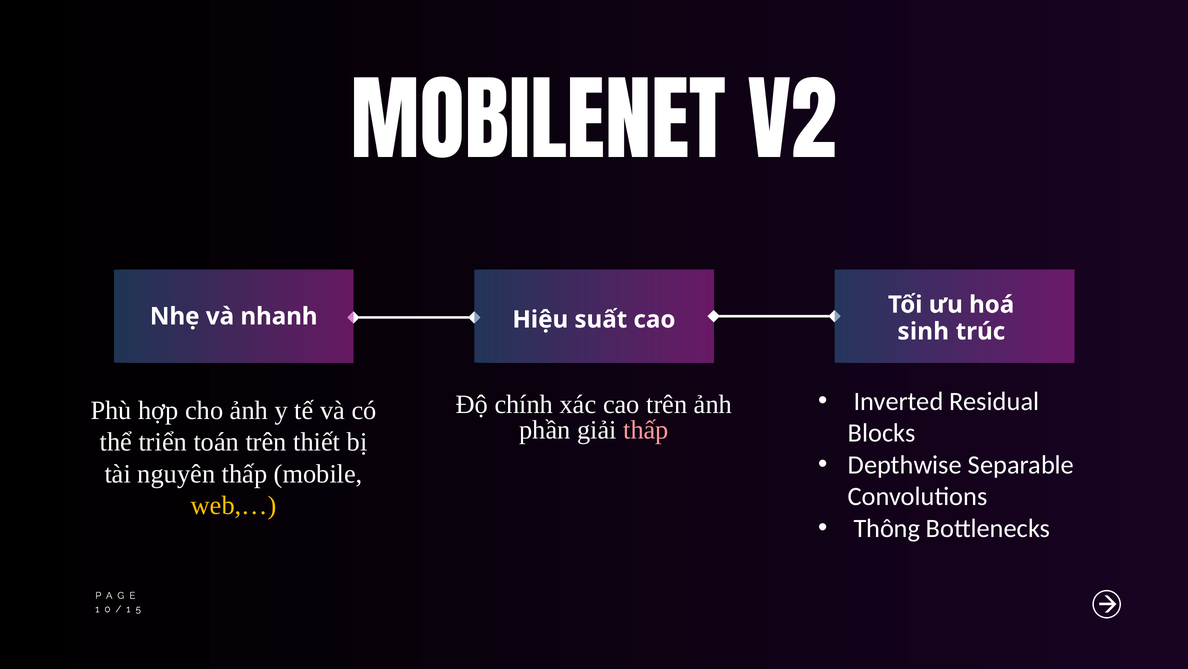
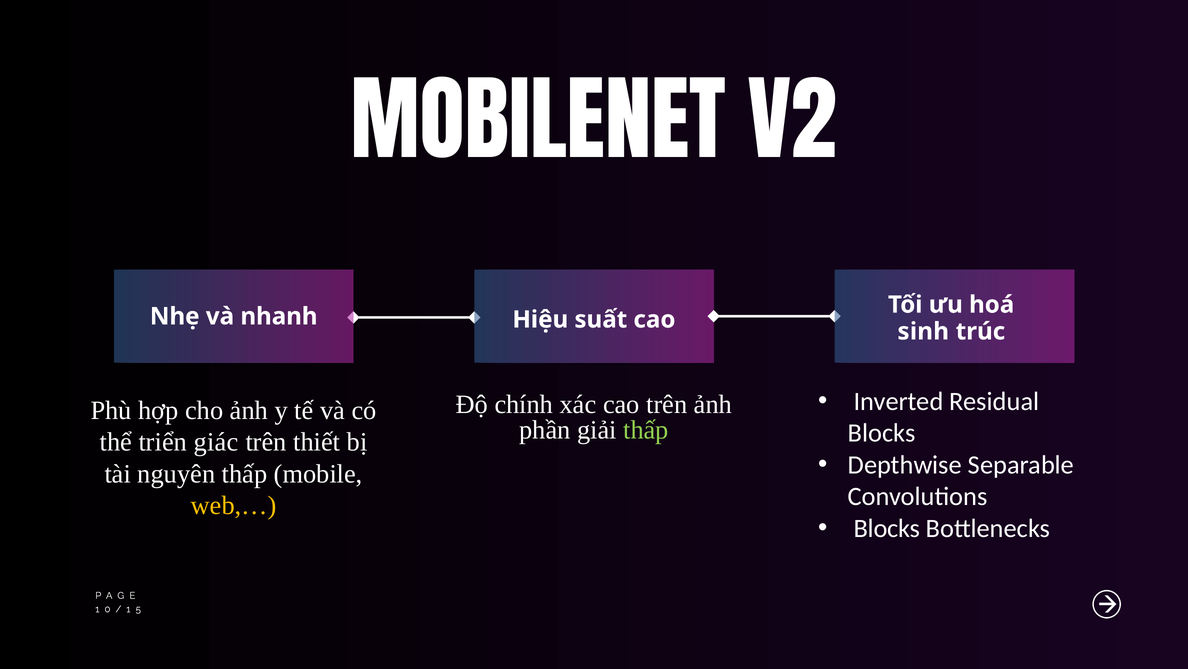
thấp at (646, 430) colour: pink -> light green
toán: toán -> giác
Thông at (887, 528): Thông -> Blocks
